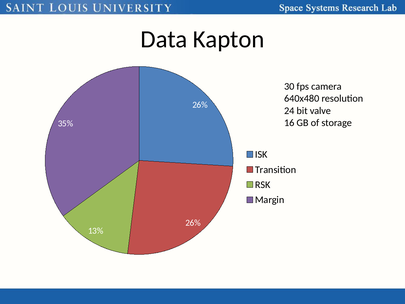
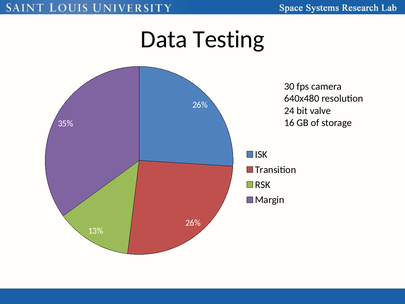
Kapton: Kapton -> Testing
